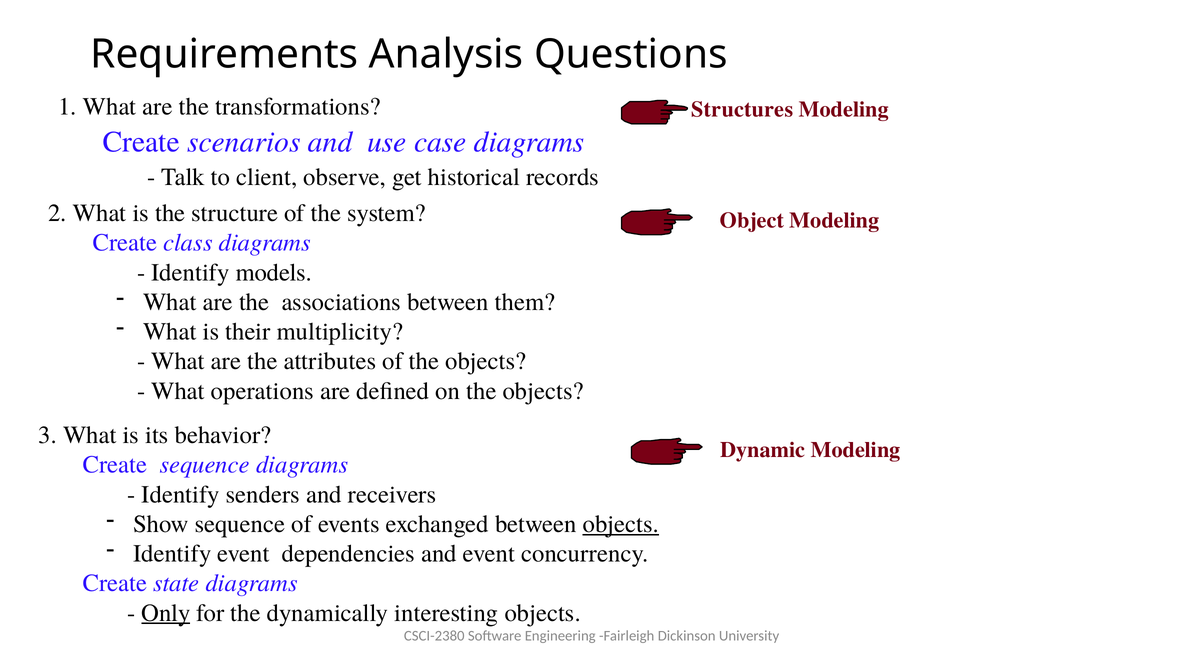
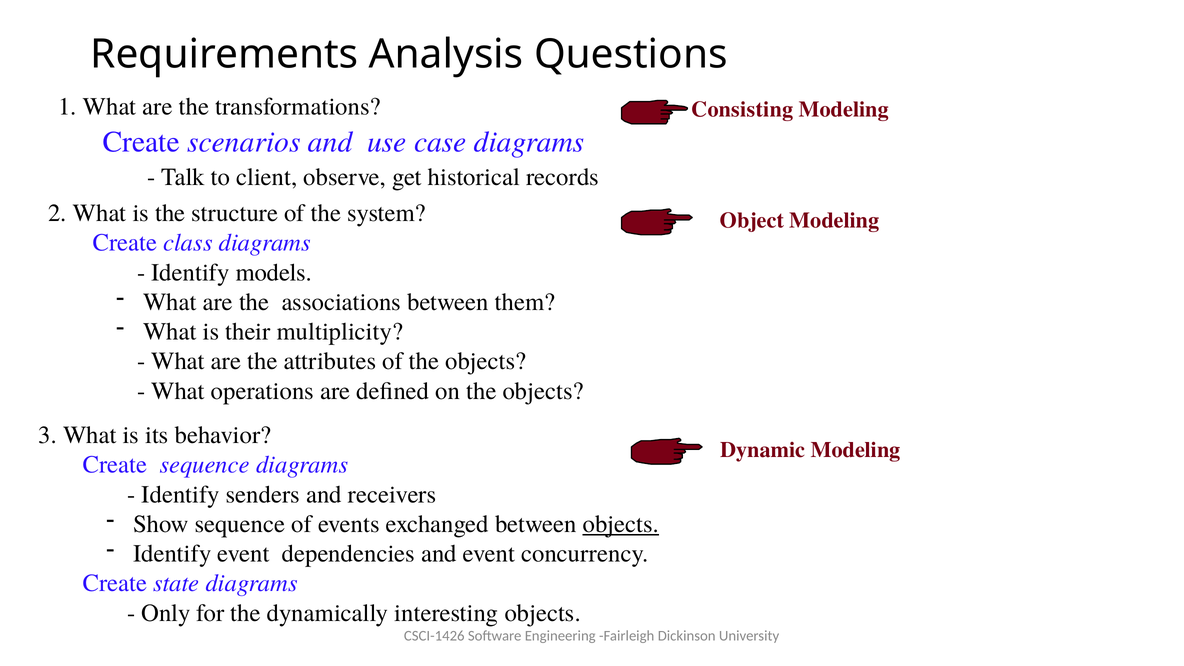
Structures: Structures -> Consisting
Only underline: present -> none
CSCI-2380: CSCI-2380 -> CSCI-1426
